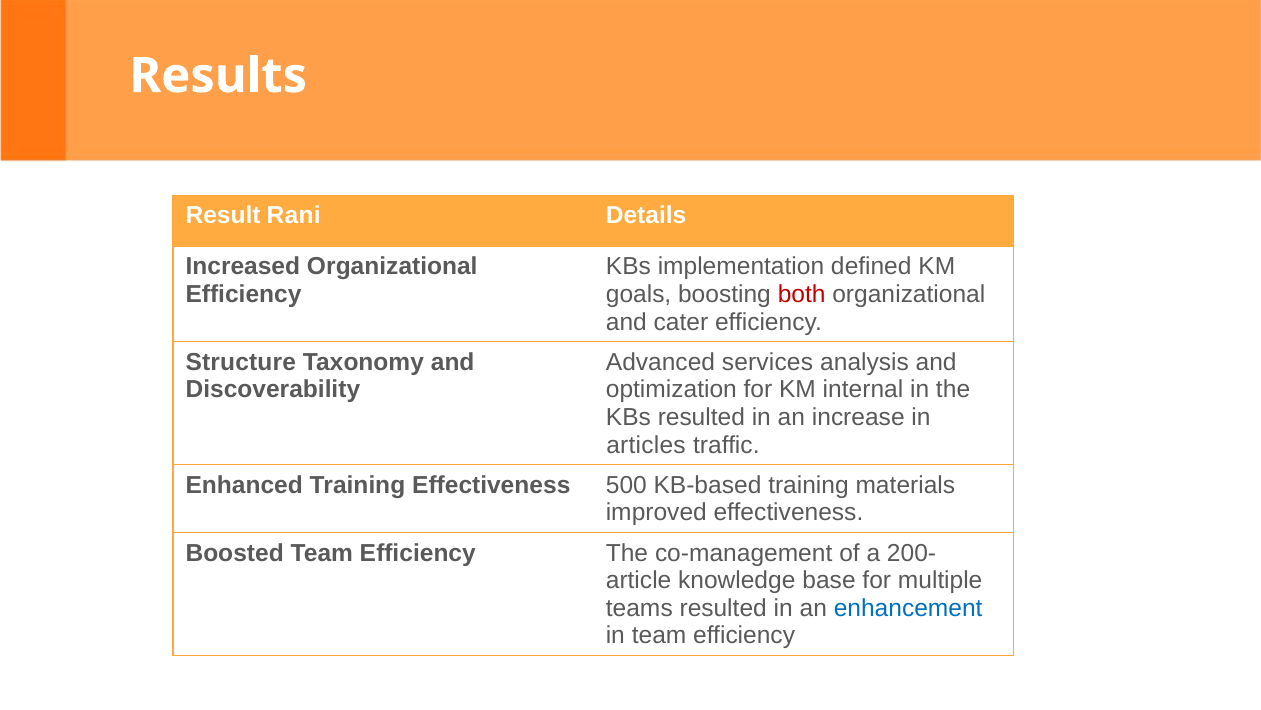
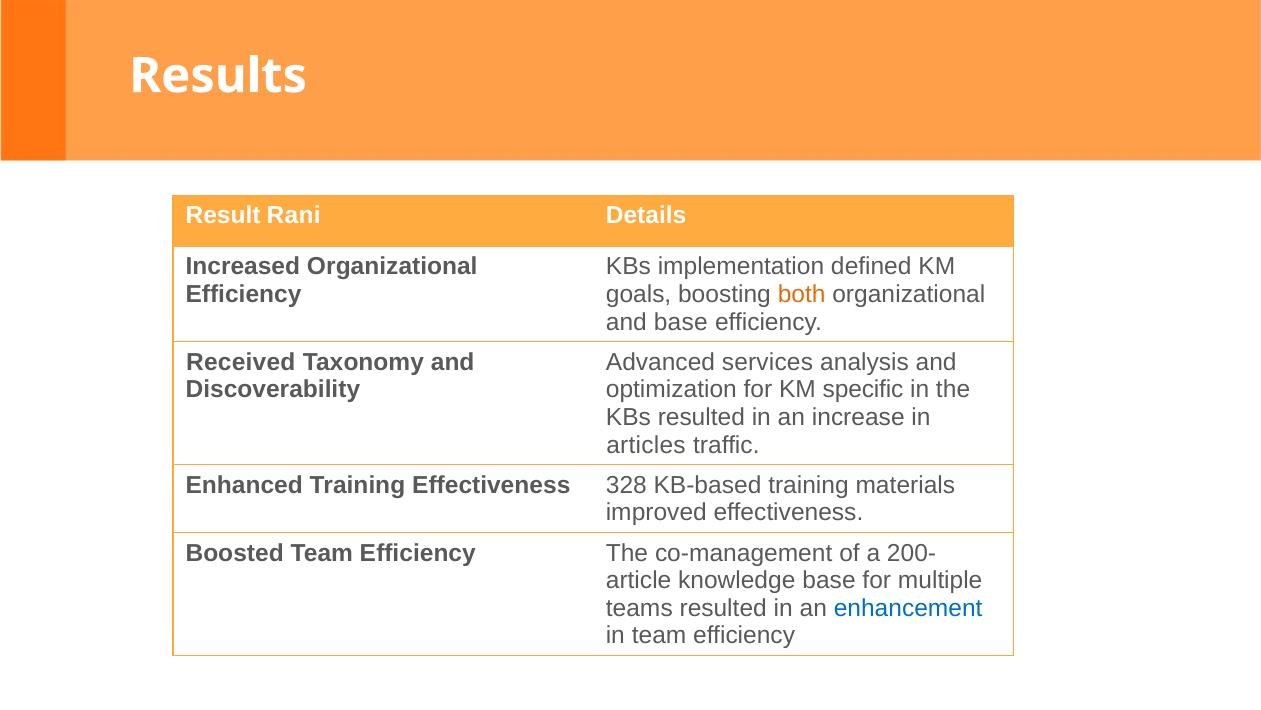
both colour: red -> orange
and cater: cater -> base
Structure: Structure -> Received
internal: internal -> specific
500: 500 -> 328
